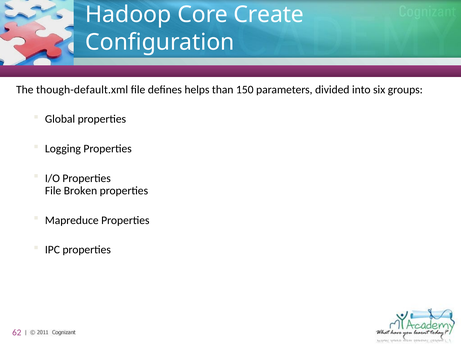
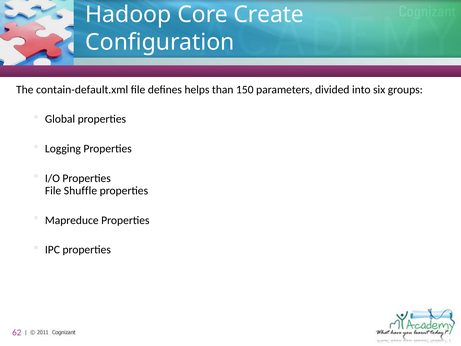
though-default.xml: though-default.xml -> contain-default.xml
Broken: Broken -> Shuffle
